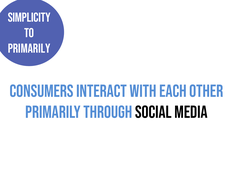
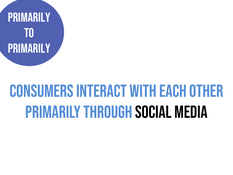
SIMPLICITY at (29, 17): SIMPLICITY -> PRIMARILY
